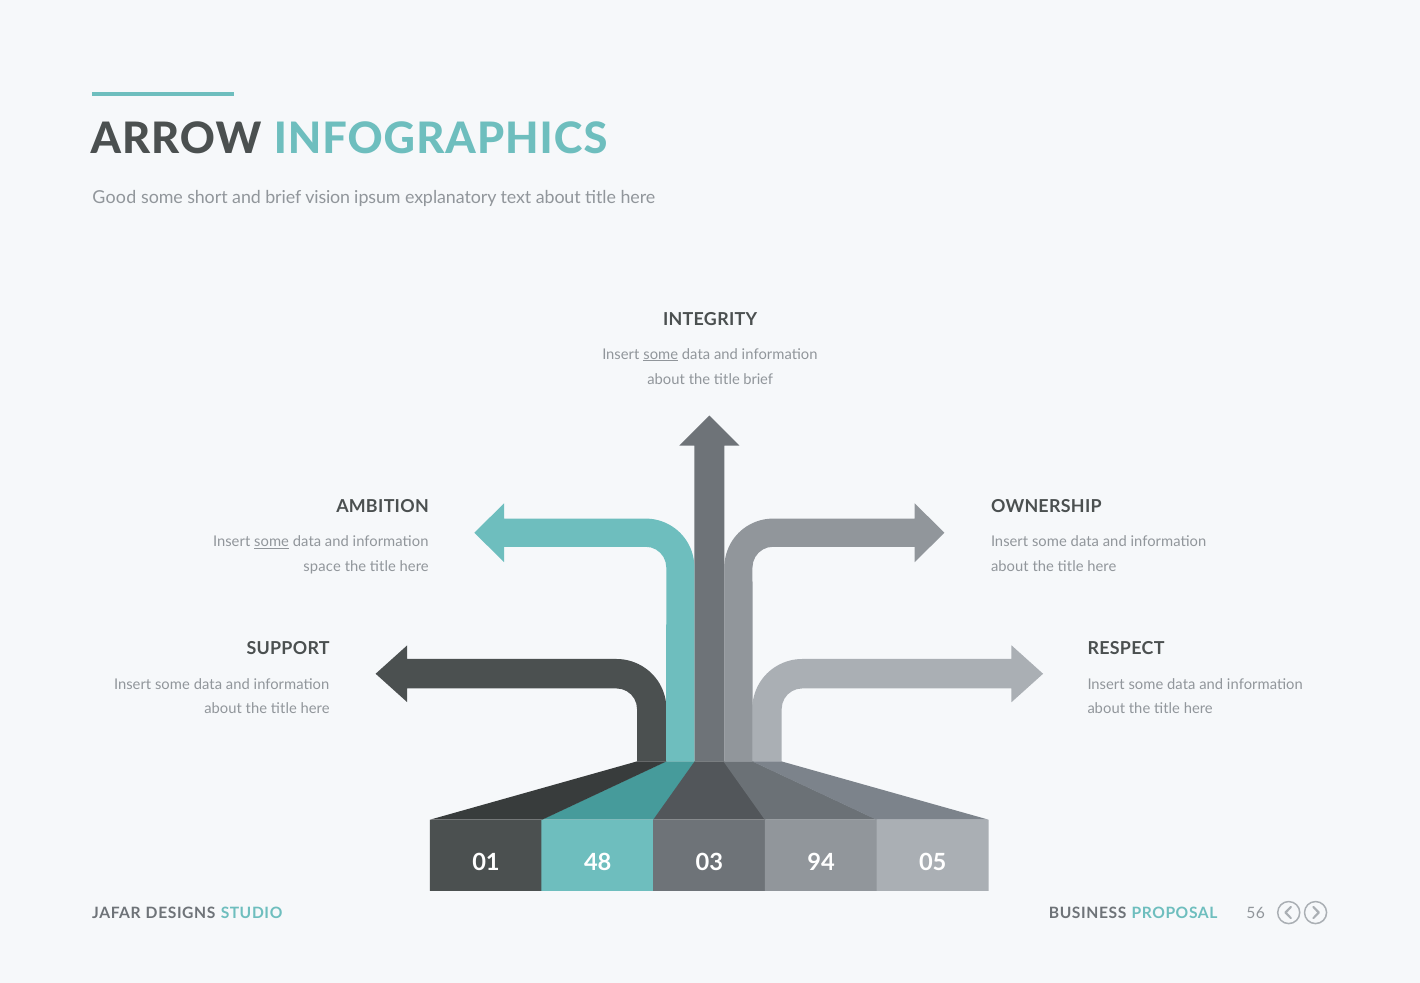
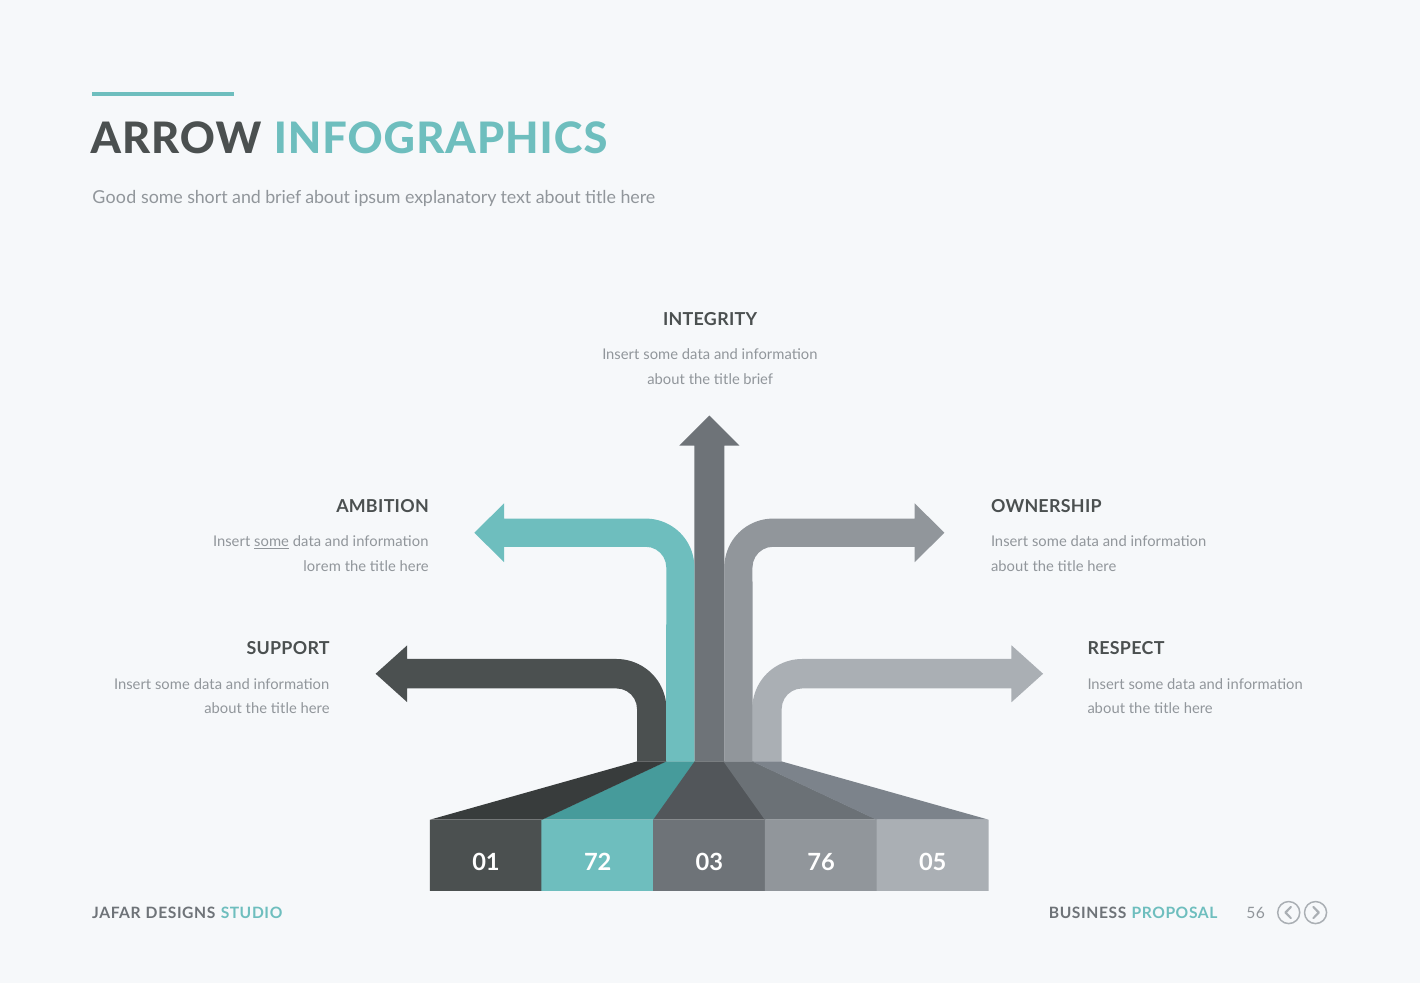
brief vision: vision -> about
some at (661, 355) underline: present -> none
space: space -> lorem
48: 48 -> 72
94: 94 -> 76
